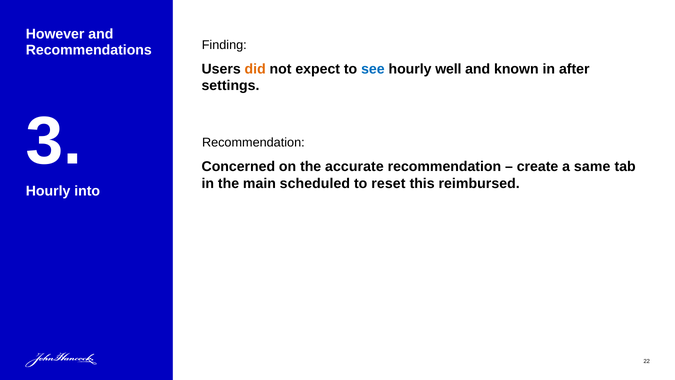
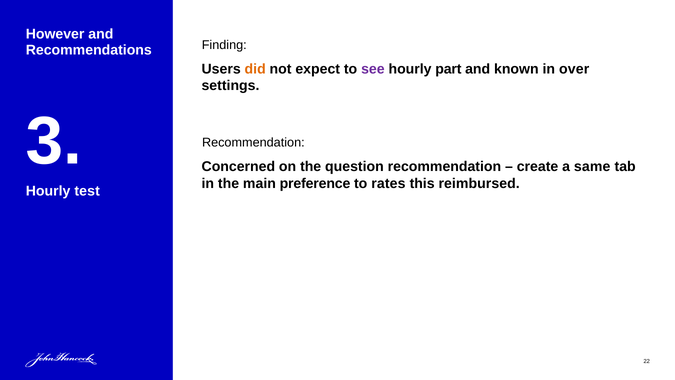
see colour: blue -> purple
well: well -> part
after: after -> over
accurate: accurate -> question
scheduled: scheduled -> preference
reset: reset -> rates
into: into -> test
